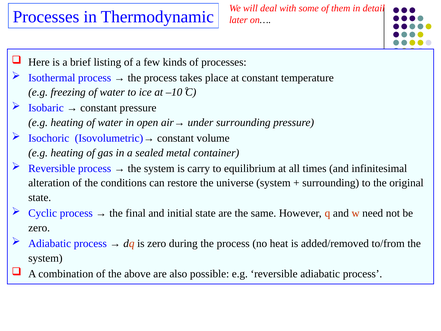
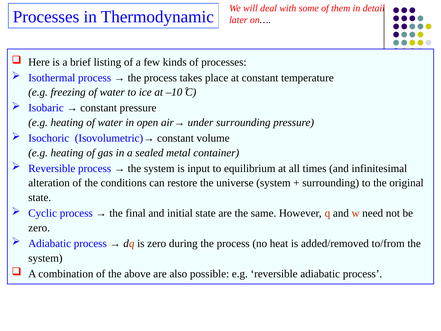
carry: carry -> input
